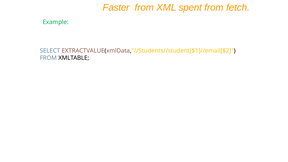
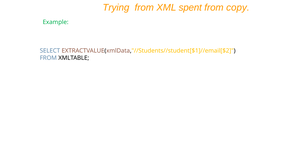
Faster: Faster -> Trying
fetch: fetch -> copy
